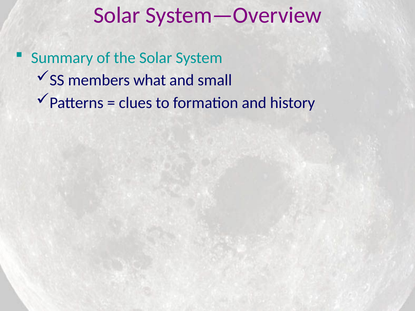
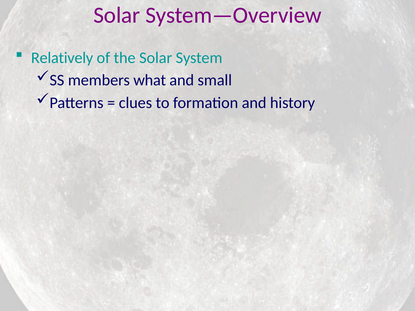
Summary: Summary -> Relatively
